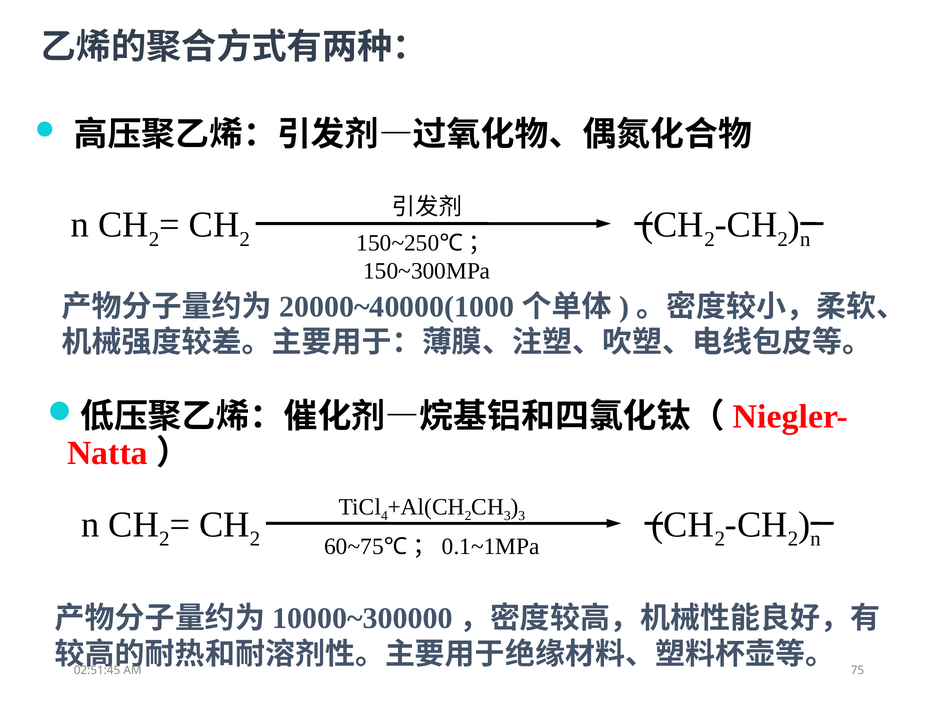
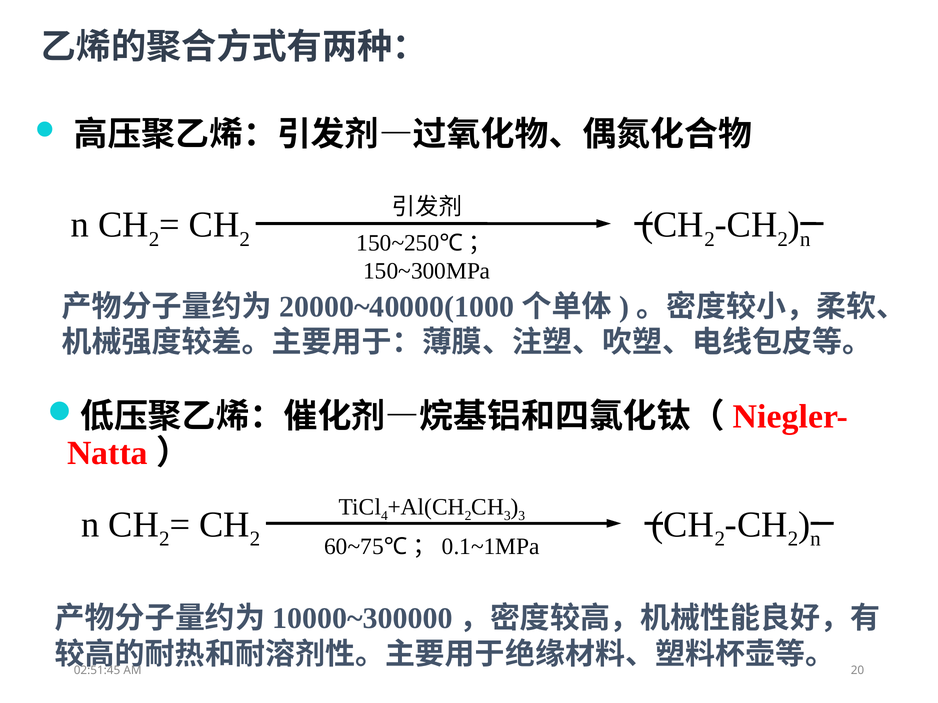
75: 75 -> 20
